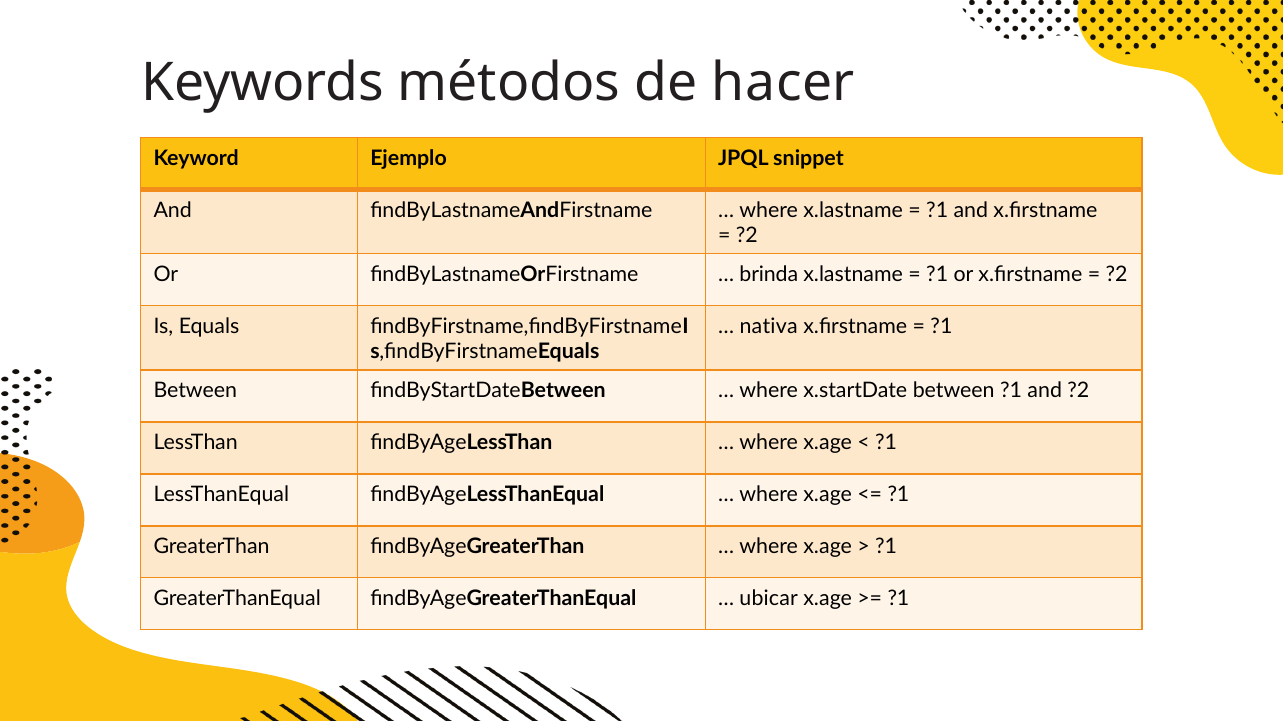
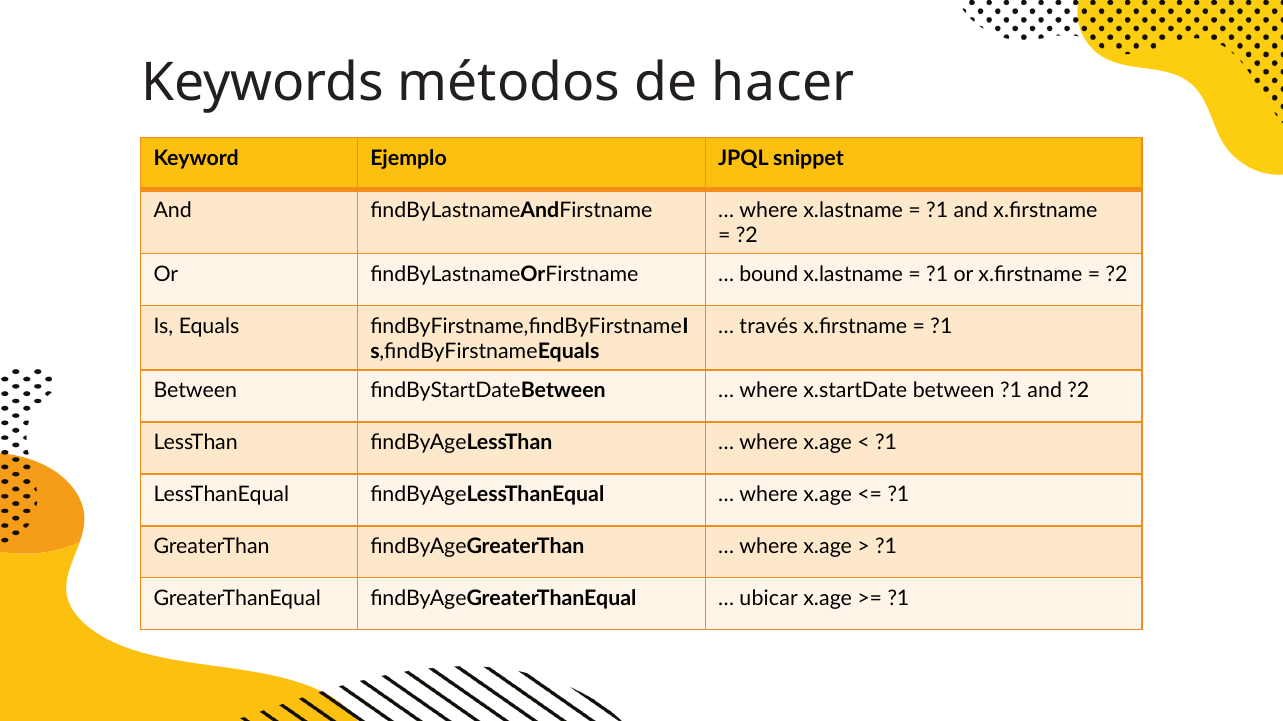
brinda: brinda -> bound
nativa: nativa -> través
